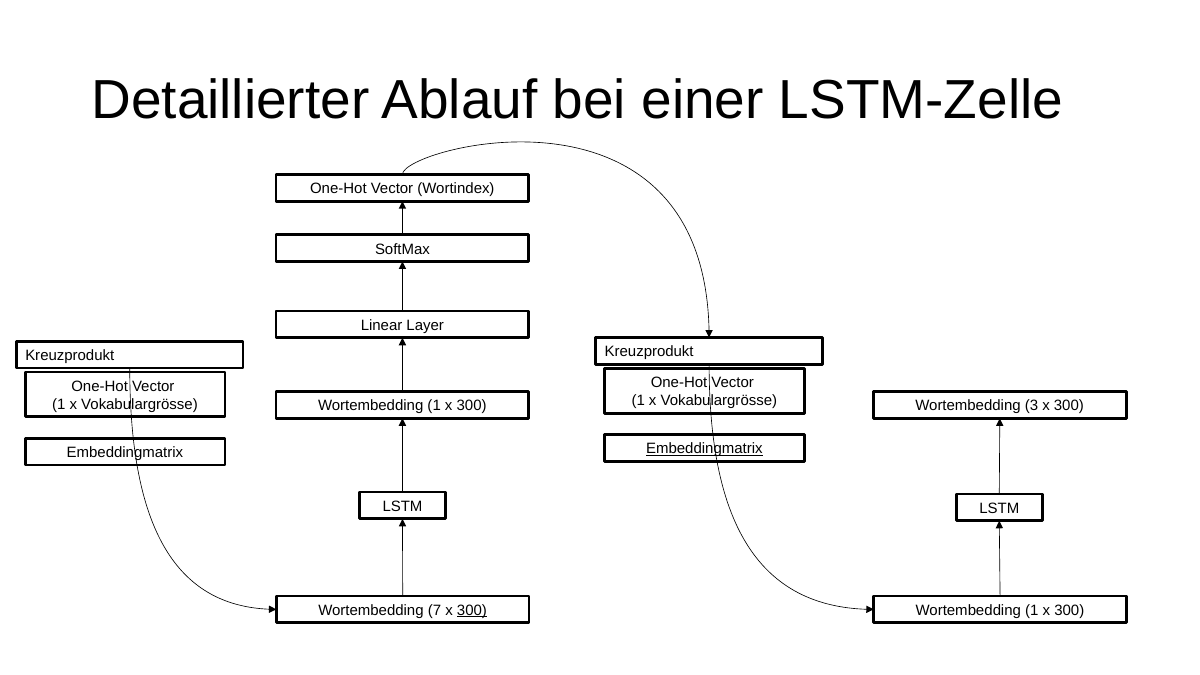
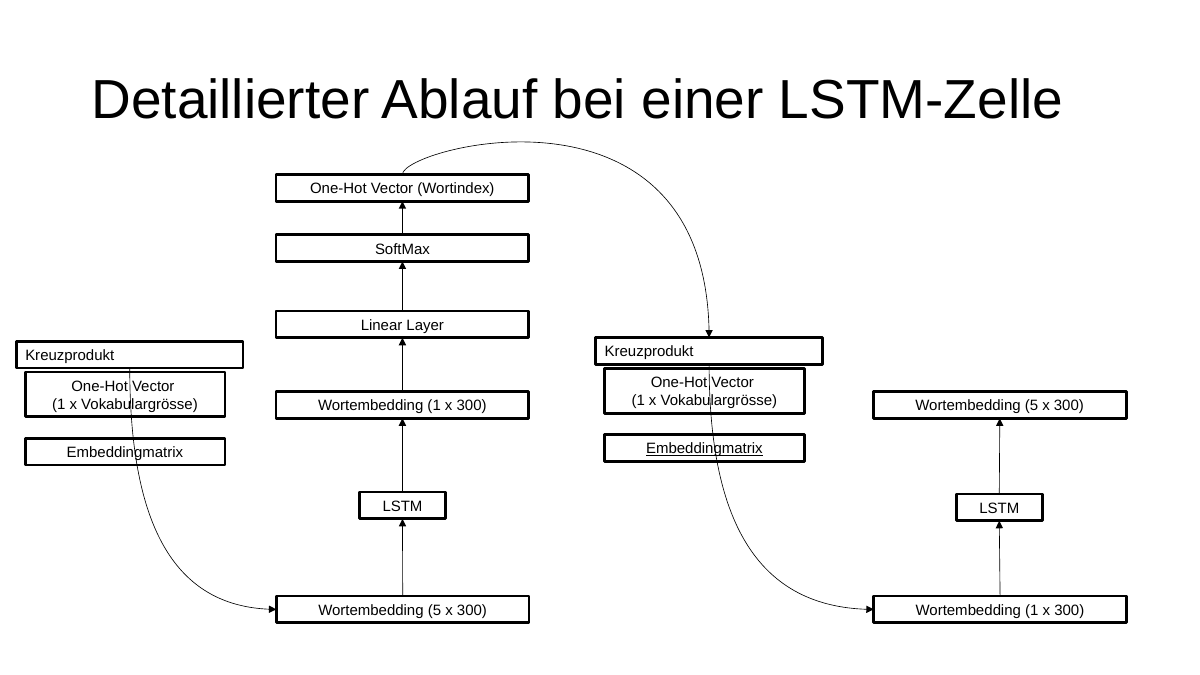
3 at (1032, 406): 3 -> 5
7 at (434, 610): 7 -> 5
300 at (472, 610) underline: present -> none
